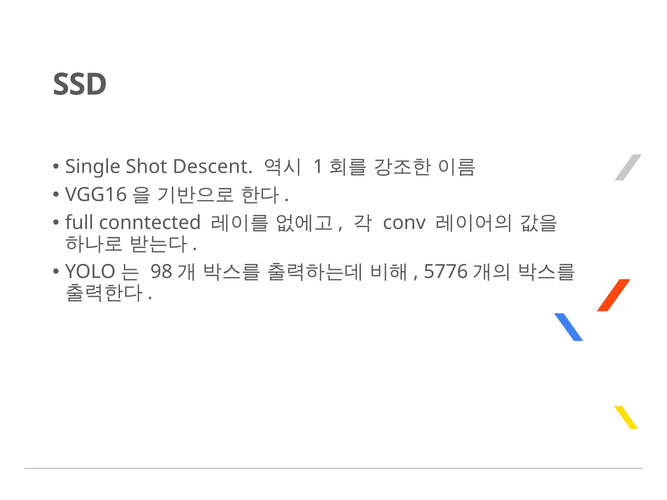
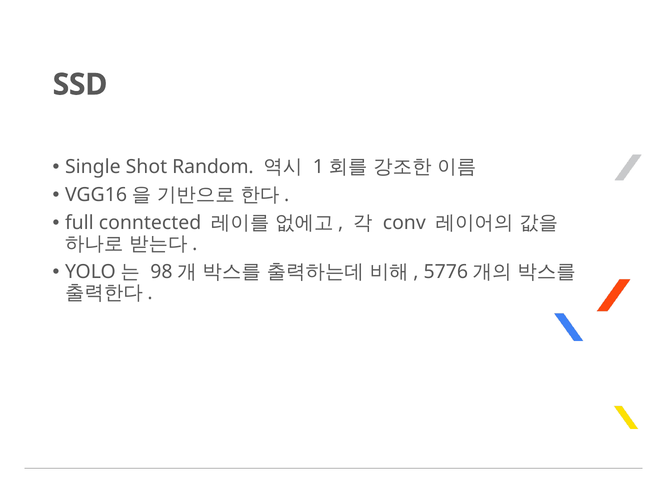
Descent: Descent -> Random
